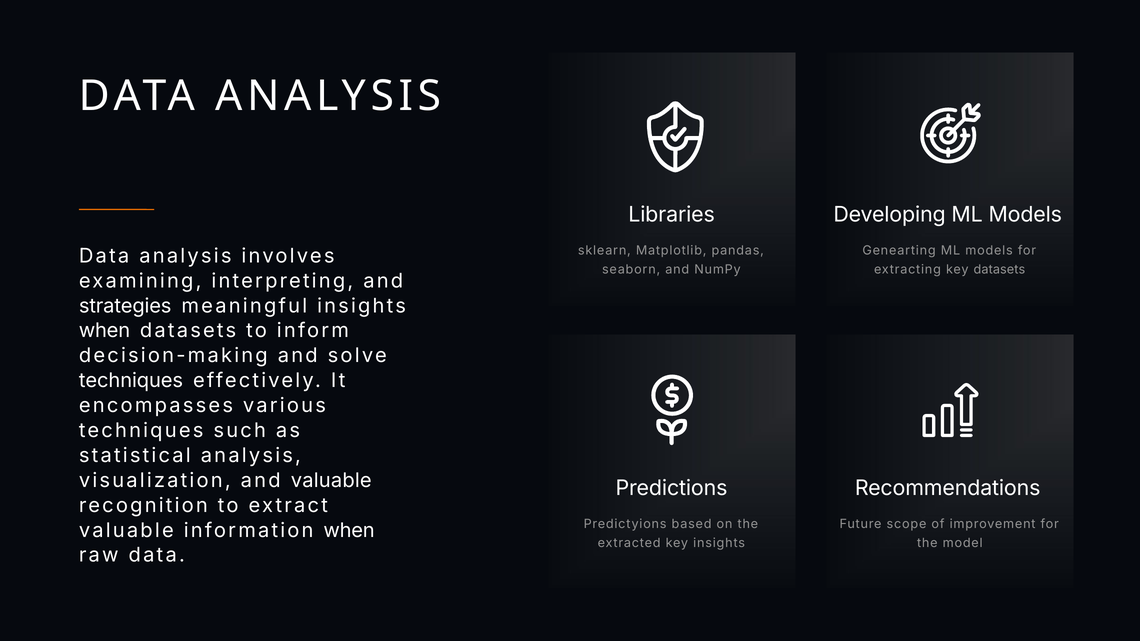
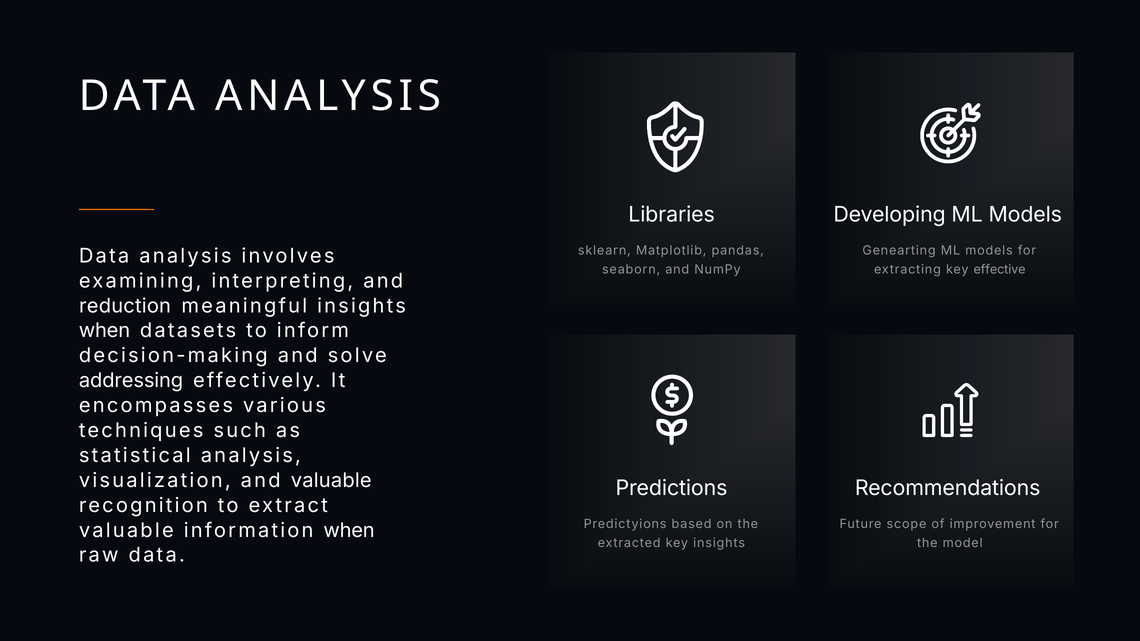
key datasets: datasets -> effective
strategies: strategies -> reduction
techniques at (131, 381): techniques -> addressing
